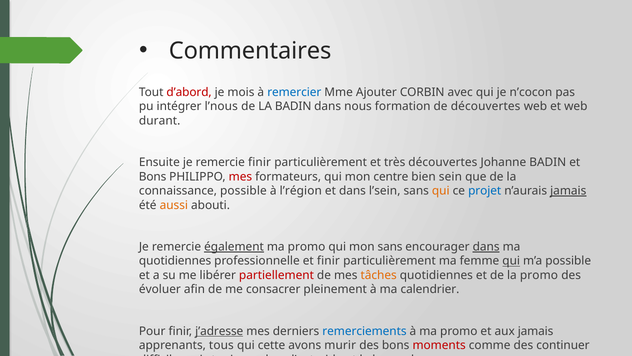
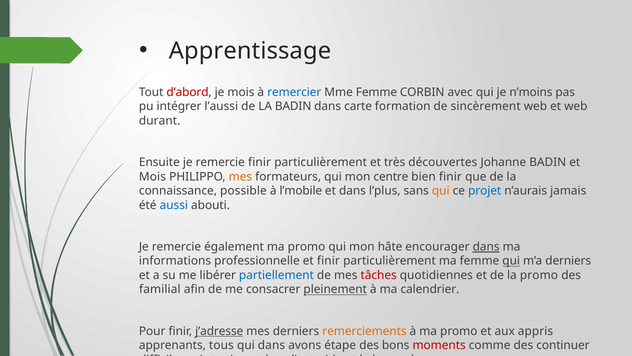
Commentaires: Commentaires -> Apprentissage
Mme Ajouter: Ajouter -> Femme
n’cocon: n’cocon -> n’moins
l’nous: l’nous -> l’aussi
nous: nous -> carte
de découvertes: découvertes -> sincèrement
Bons at (153, 176): Bons -> Mois
mes at (240, 176) colour: red -> orange
bien sein: sein -> finir
l’région: l’région -> l’mobile
l’sein: l’sein -> l’plus
jamais at (568, 191) underline: present -> none
aussi colour: orange -> blue
également underline: present -> none
mon sans: sans -> hâte
quotidiennes at (175, 261): quotidiennes -> informations
m’a possible: possible -> derniers
partiellement colour: red -> blue
tâches colour: orange -> red
évoluer: évoluer -> familial
pleinement underline: none -> present
remerciements colour: blue -> orange
aux jamais: jamais -> appris
qui cette: cette -> dans
murir: murir -> étape
